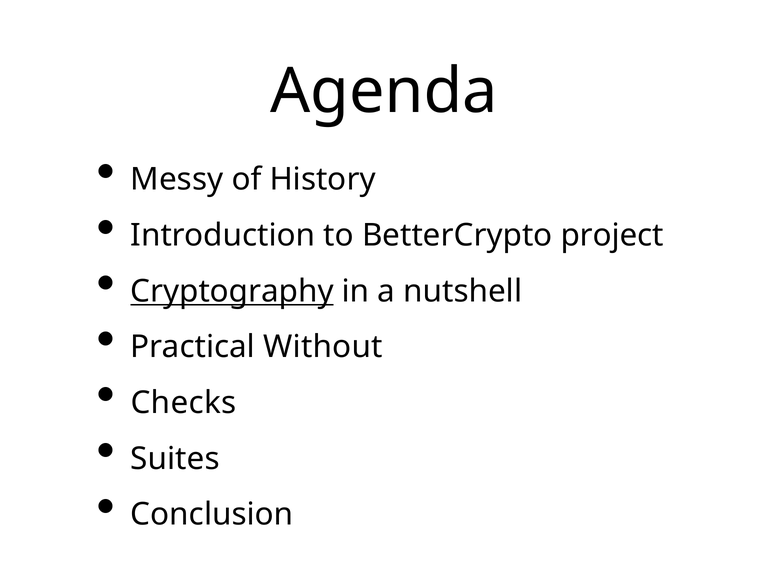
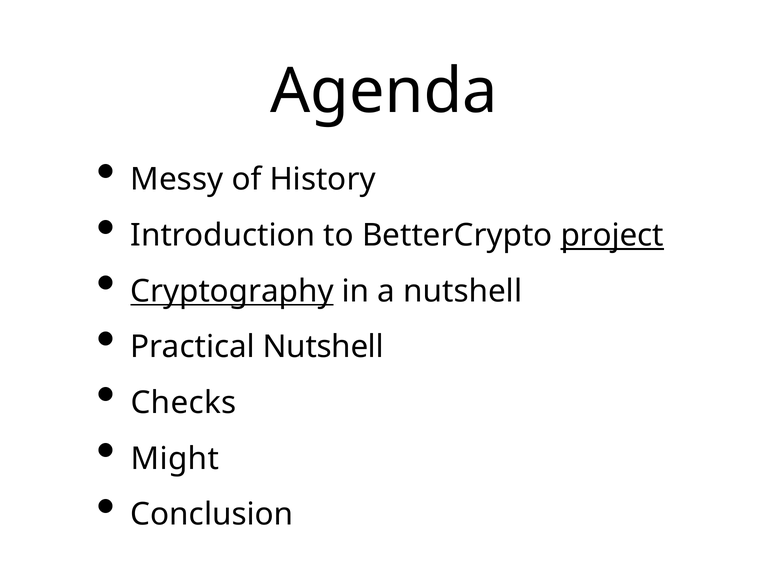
project underline: none -> present
Practical Without: Without -> Nutshell
Suites: Suites -> Might
